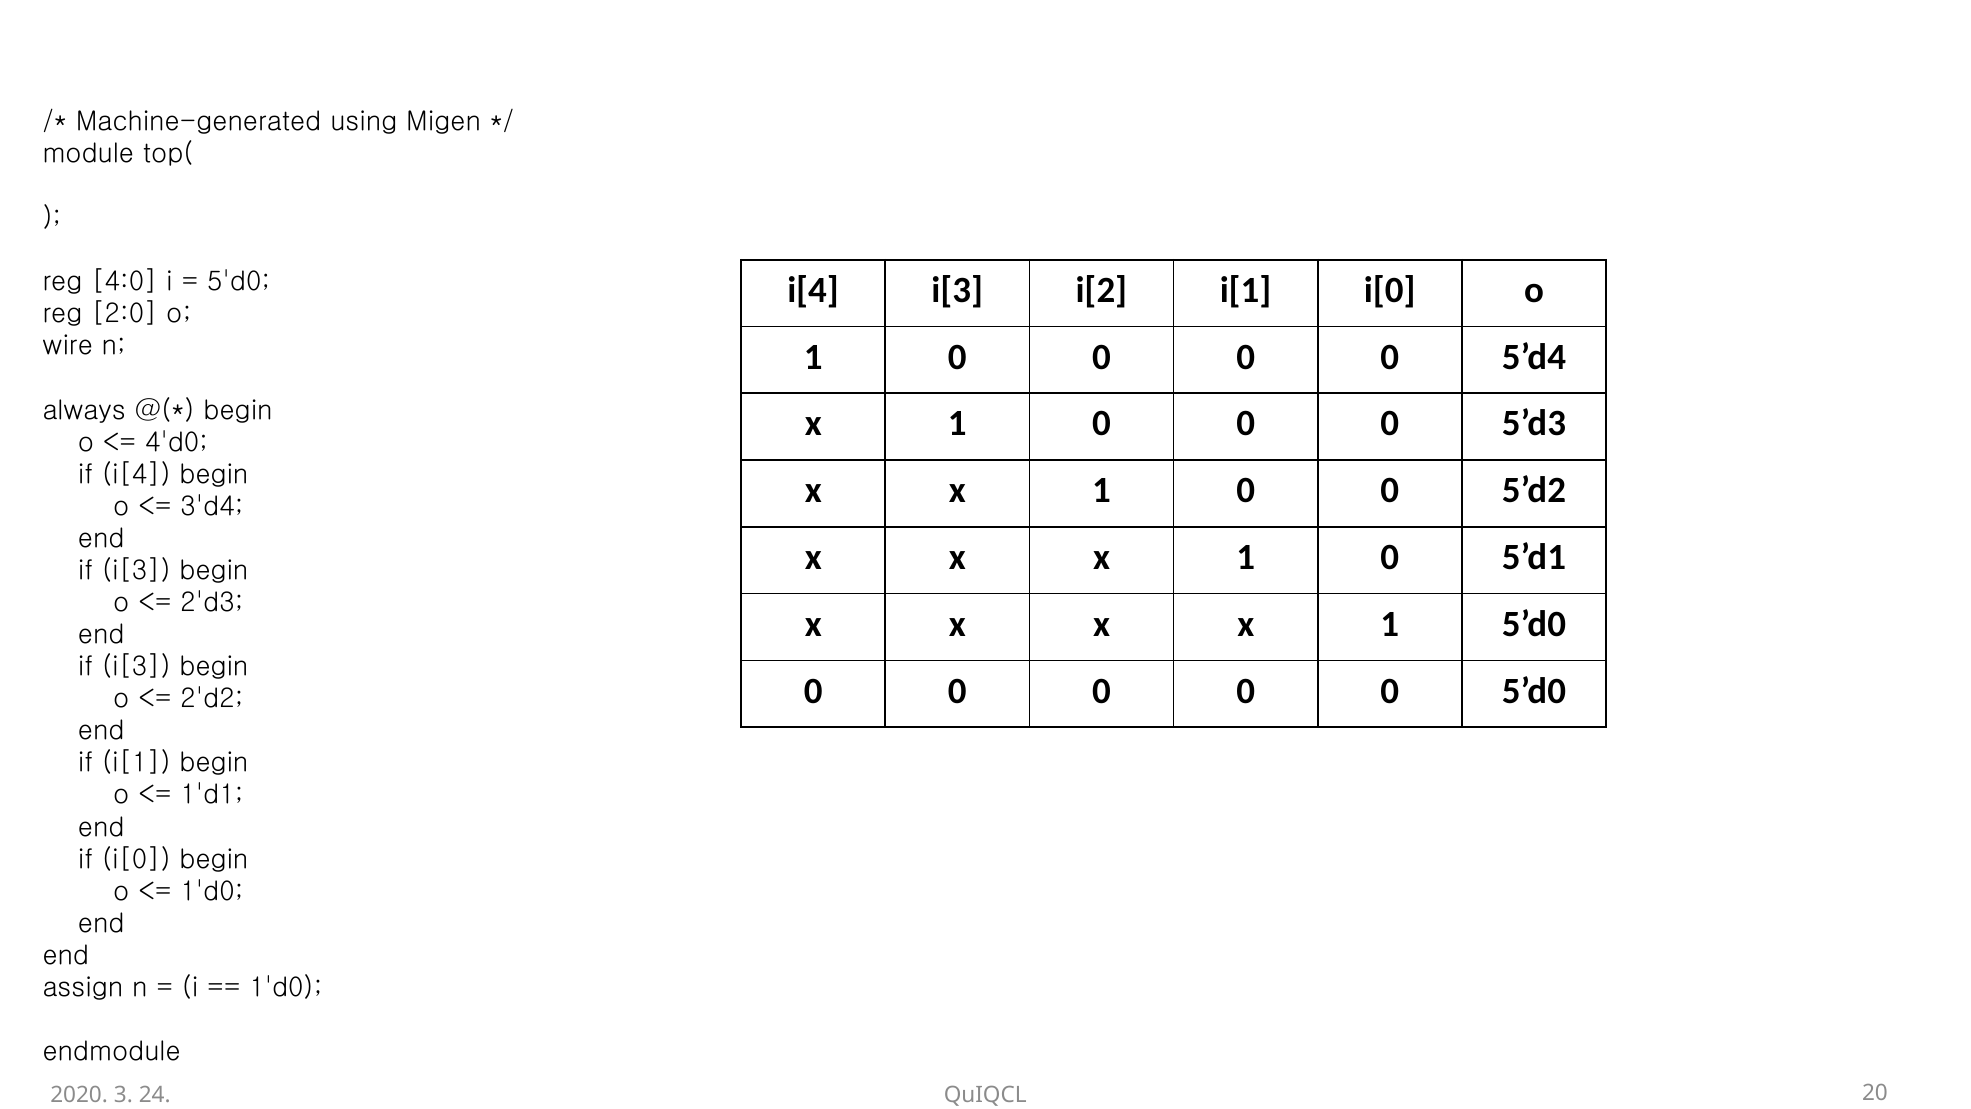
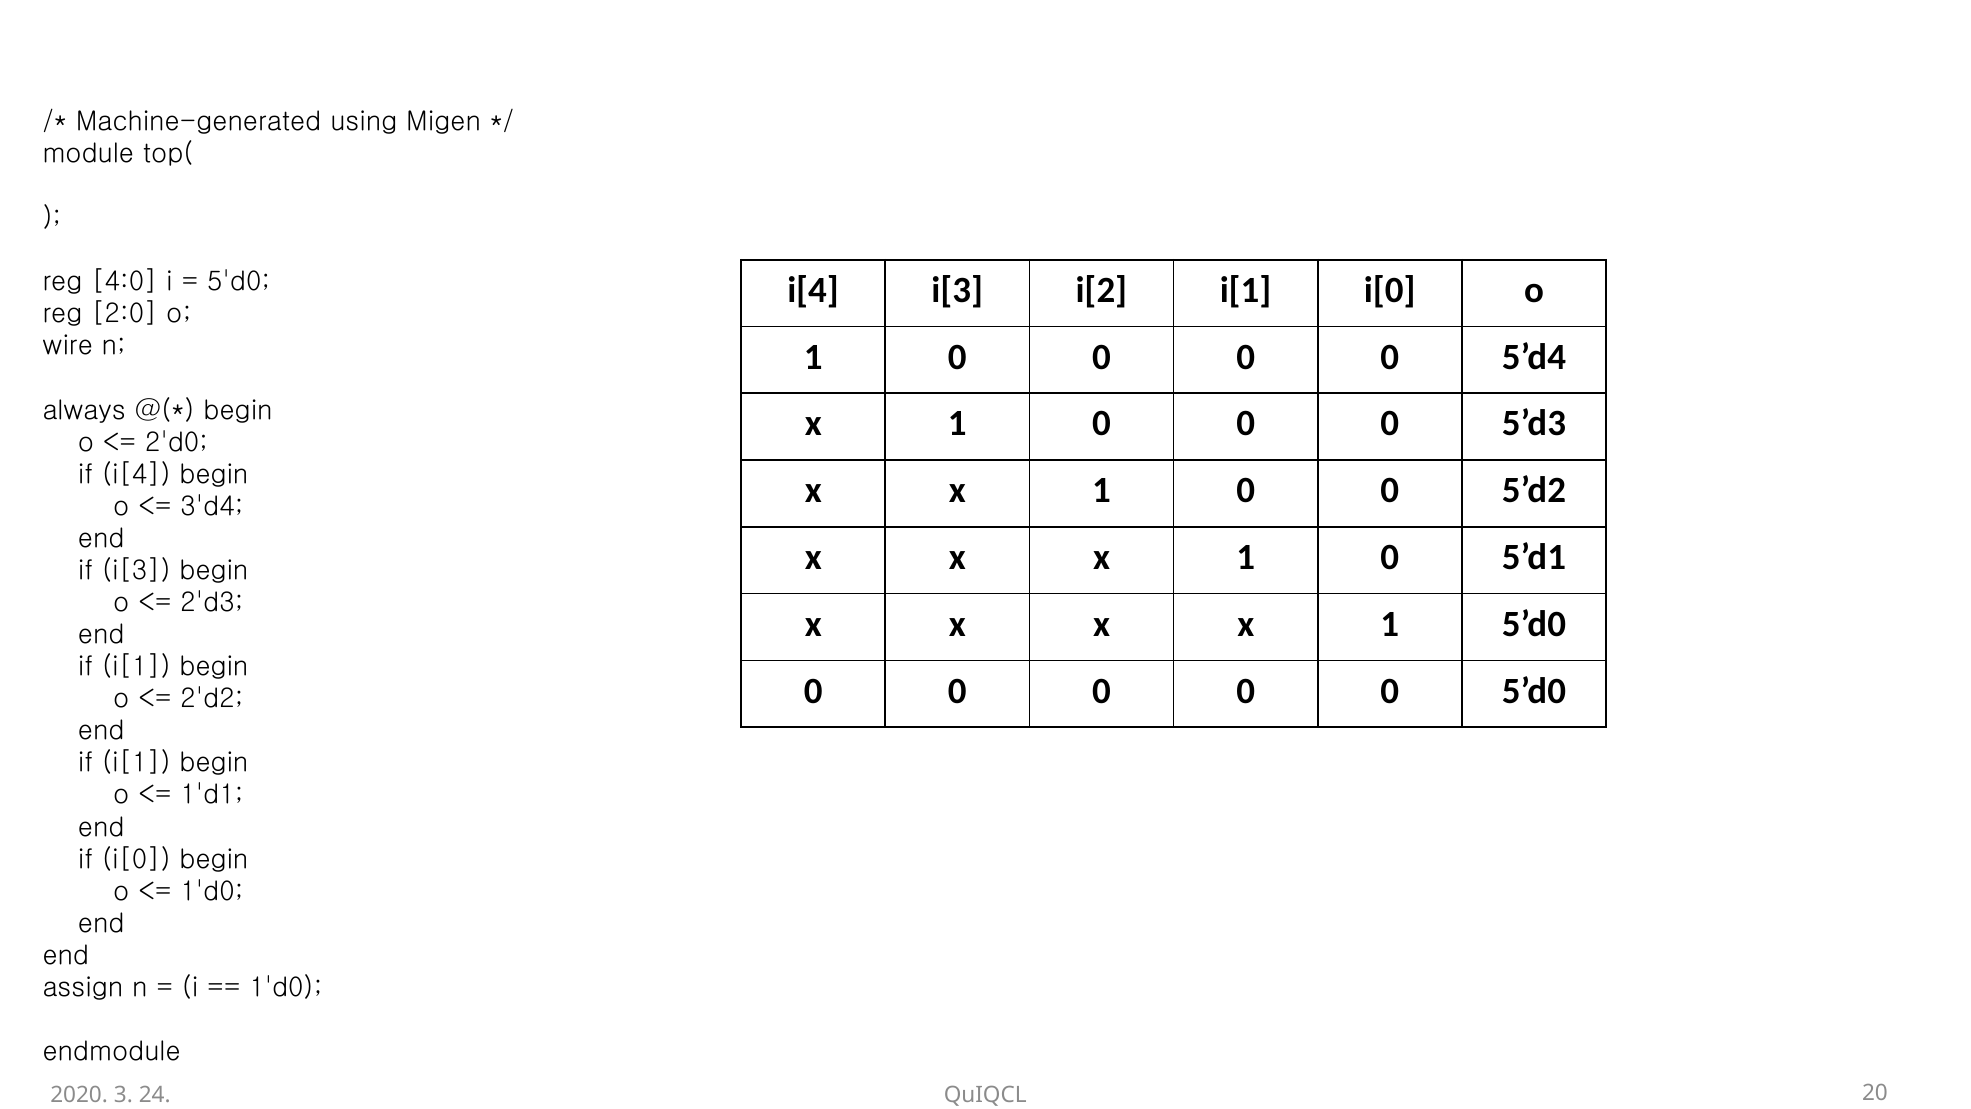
4'd0: 4'd0 -> 2'd0
i[3 at (136, 667): i[3 -> i[1
